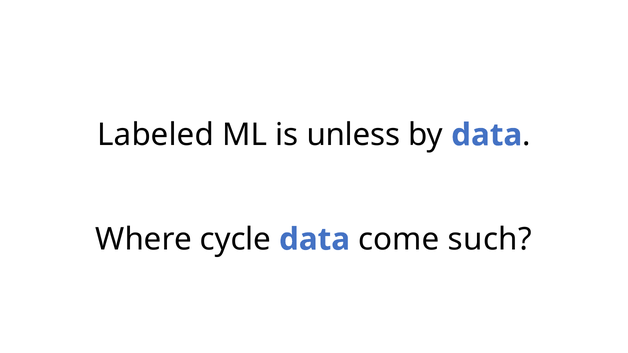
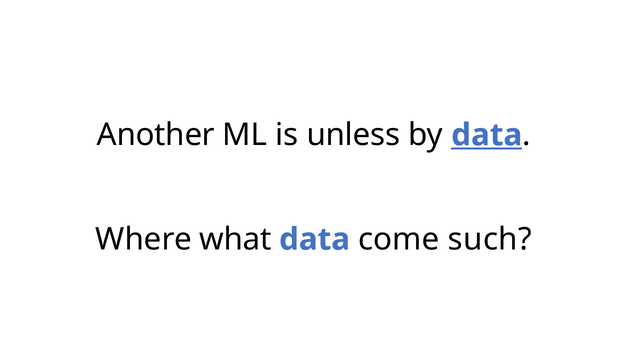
Labeled: Labeled -> Another
data at (487, 135) underline: none -> present
cycle: cycle -> what
